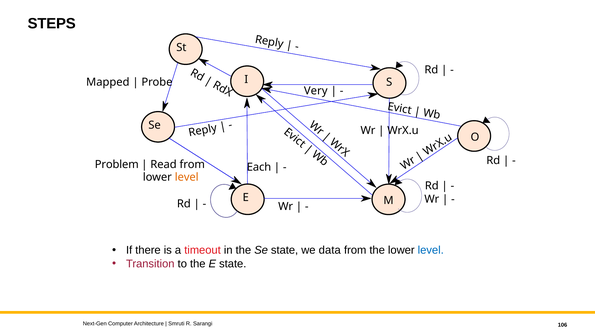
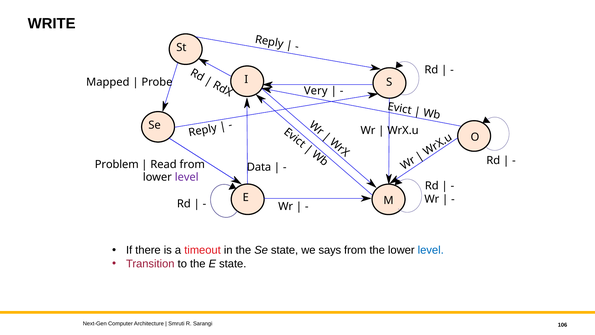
STEPS: STEPS -> WRITE
Each: Each -> Data
level at (187, 177) colour: orange -> purple
data: data -> says
